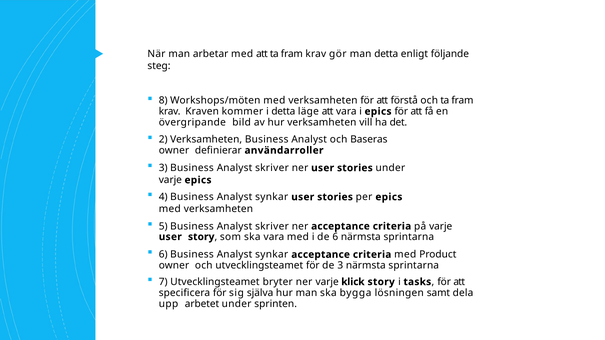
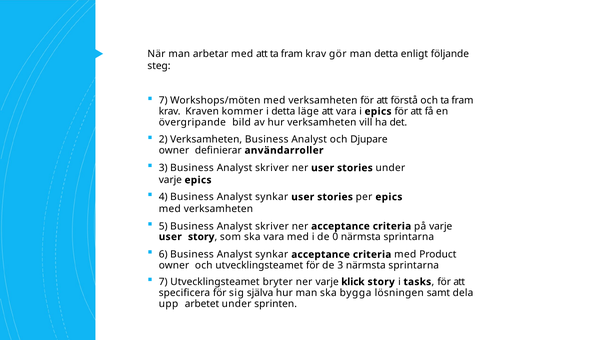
8 at (163, 101): 8 -> 7
Baseras: Baseras -> Djupare
de 6: 6 -> 0
